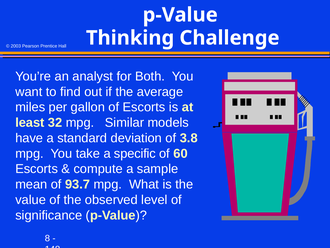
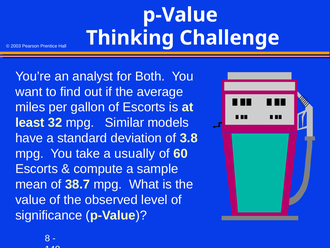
specific: specific -> usually
93.7: 93.7 -> 38.7
